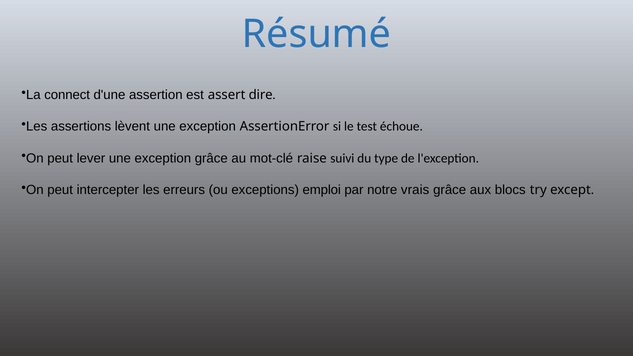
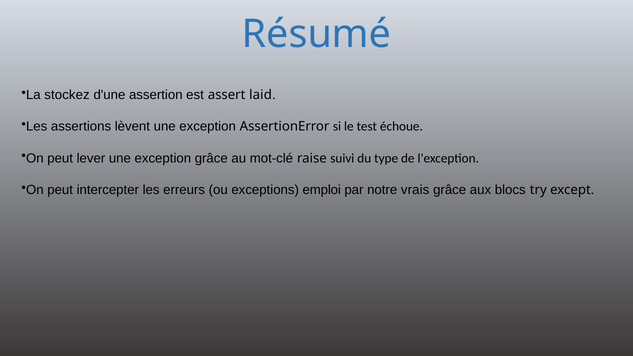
connect: connect -> stockez
dire: dire -> laid
